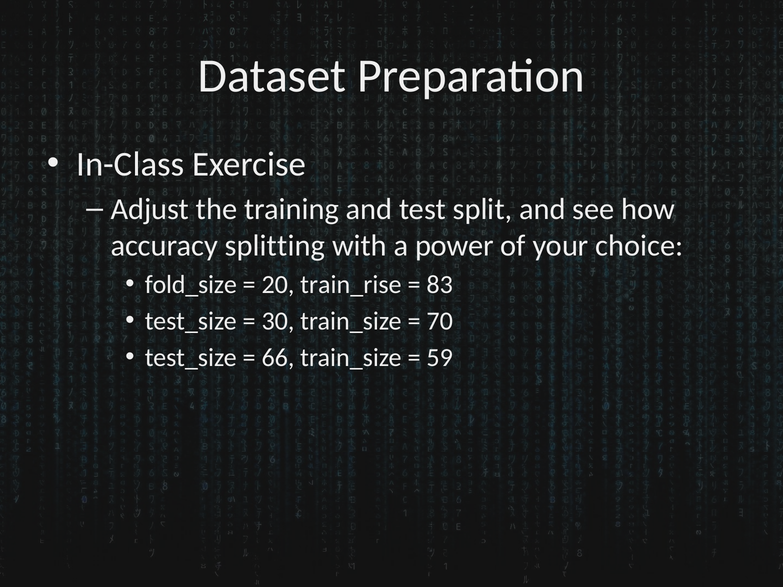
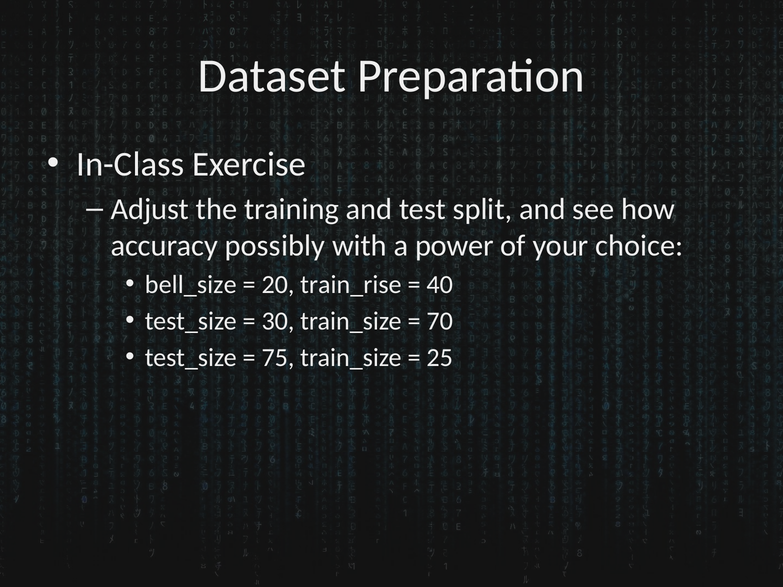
splitting: splitting -> possibly
fold_size: fold_size -> bell_size
83: 83 -> 40
66: 66 -> 75
59: 59 -> 25
